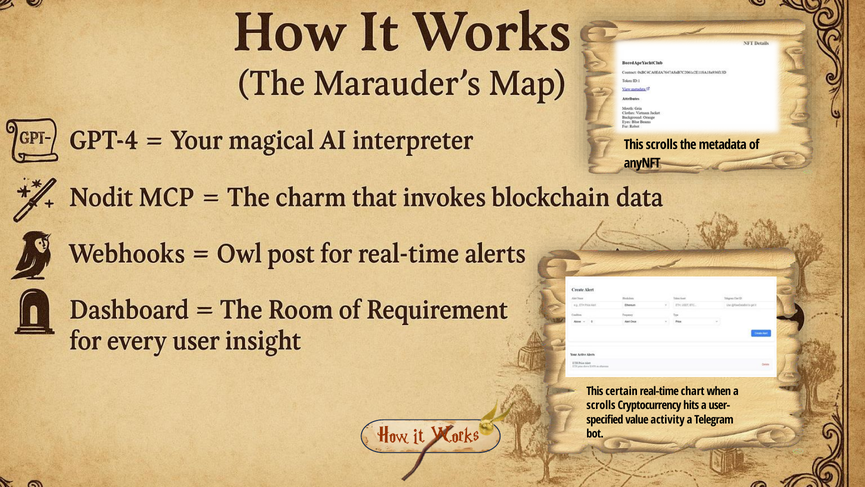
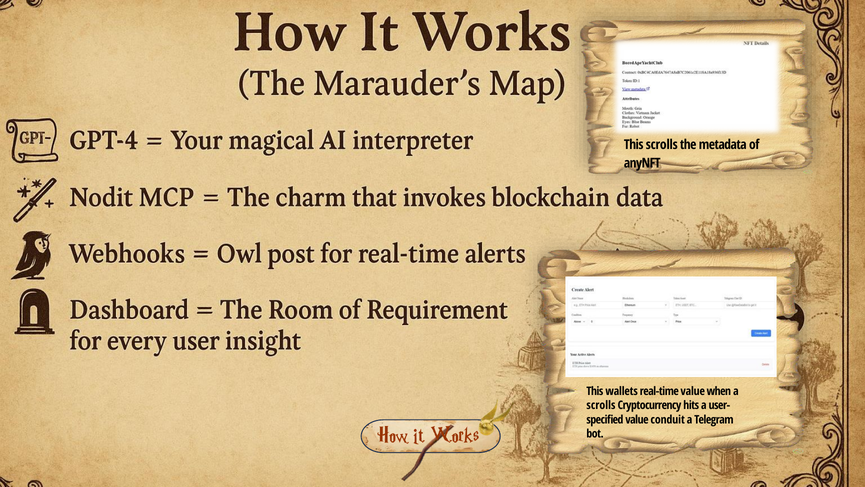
certain: certain -> wallets
real-time chart: chart -> value
activity: activity -> conduit
